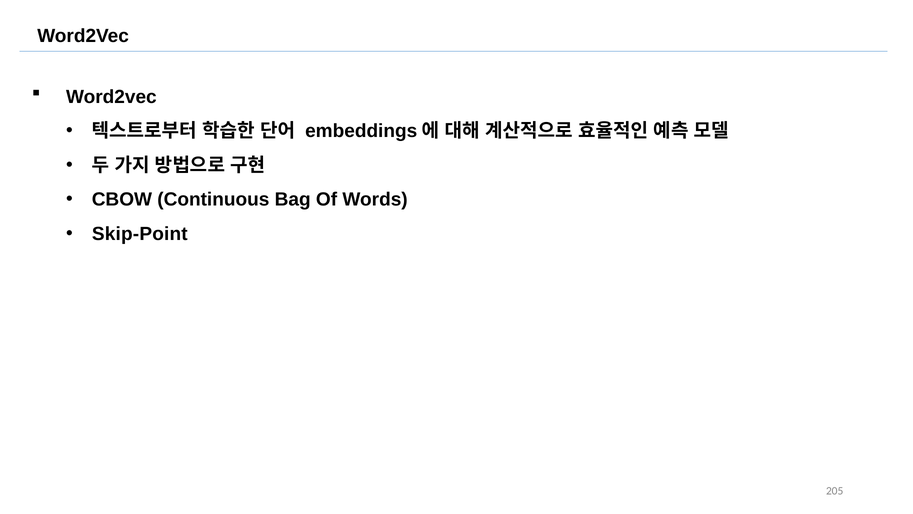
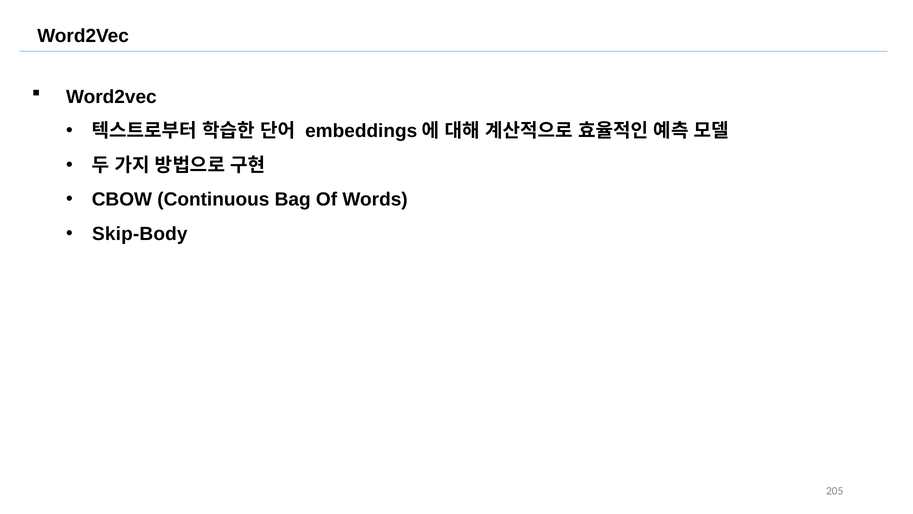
Skip-Point: Skip-Point -> Skip-Body
